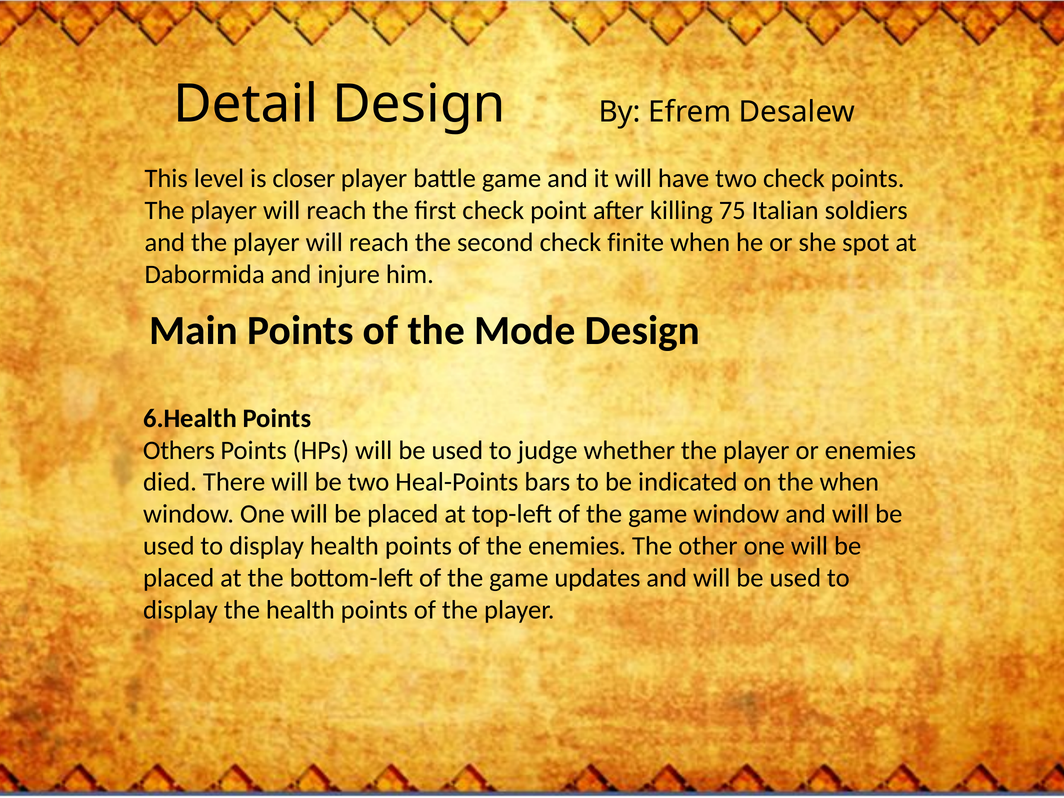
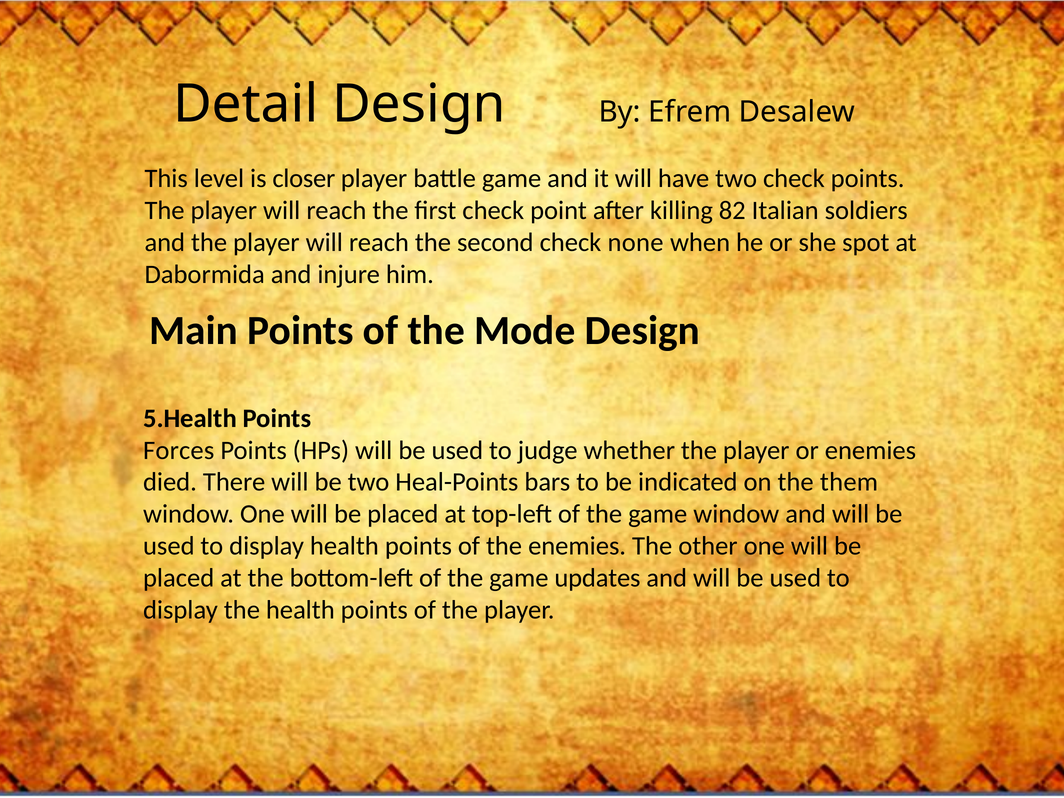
75: 75 -> 82
finite: finite -> none
6.Health: 6.Health -> 5.Health
Others: Others -> Forces
the when: when -> them
